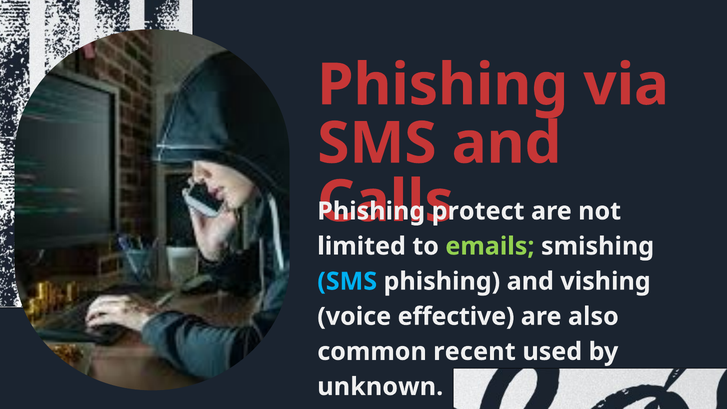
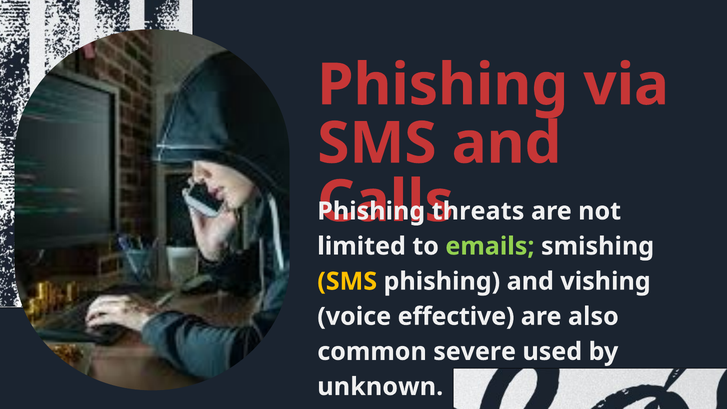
protect: protect -> threats
SMS at (347, 281) colour: light blue -> yellow
recent: recent -> severe
